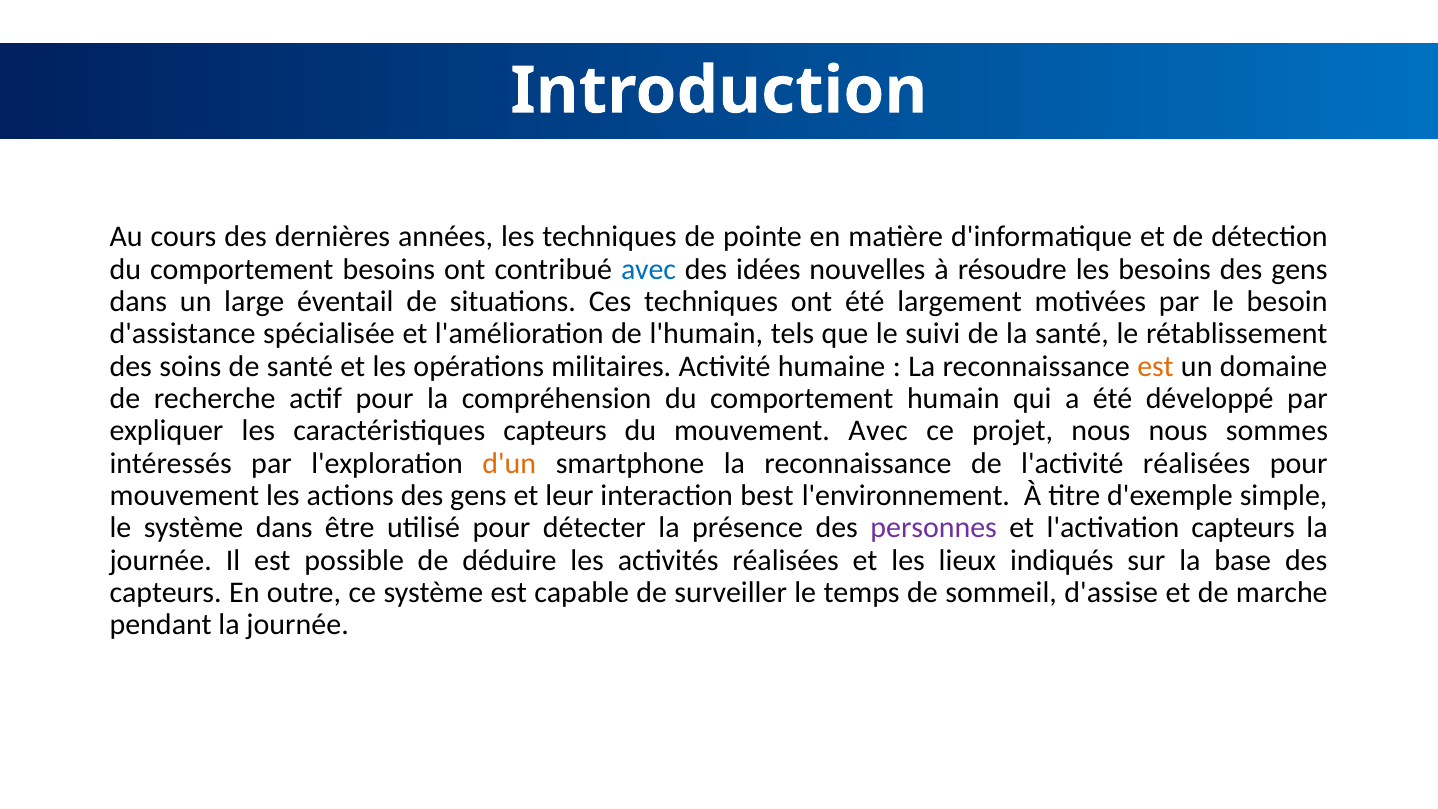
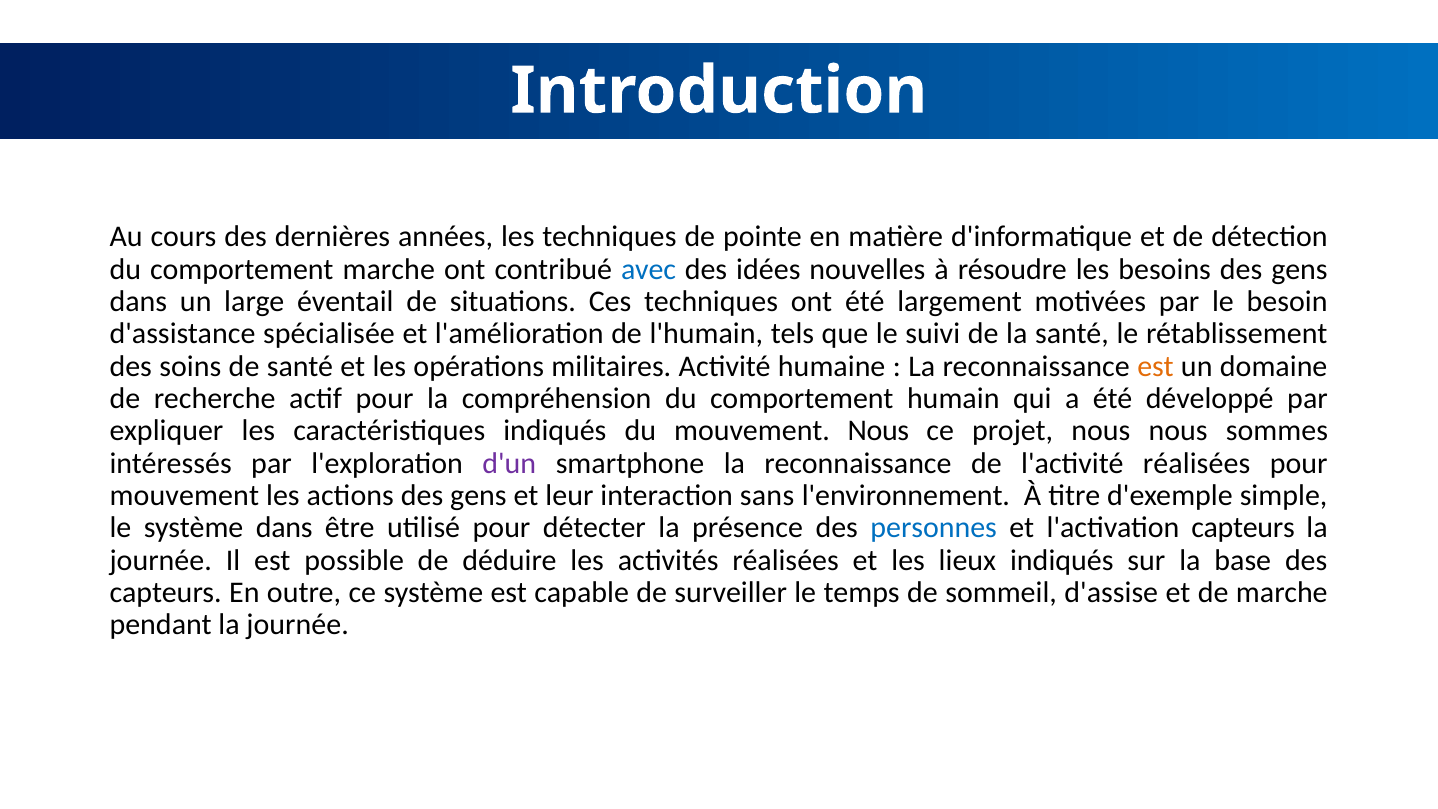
comportement besoins: besoins -> marche
caractéristiques capteurs: capteurs -> indiqués
mouvement Avec: Avec -> Nous
d'un colour: orange -> purple
best: best -> sans
personnes colour: purple -> blue
